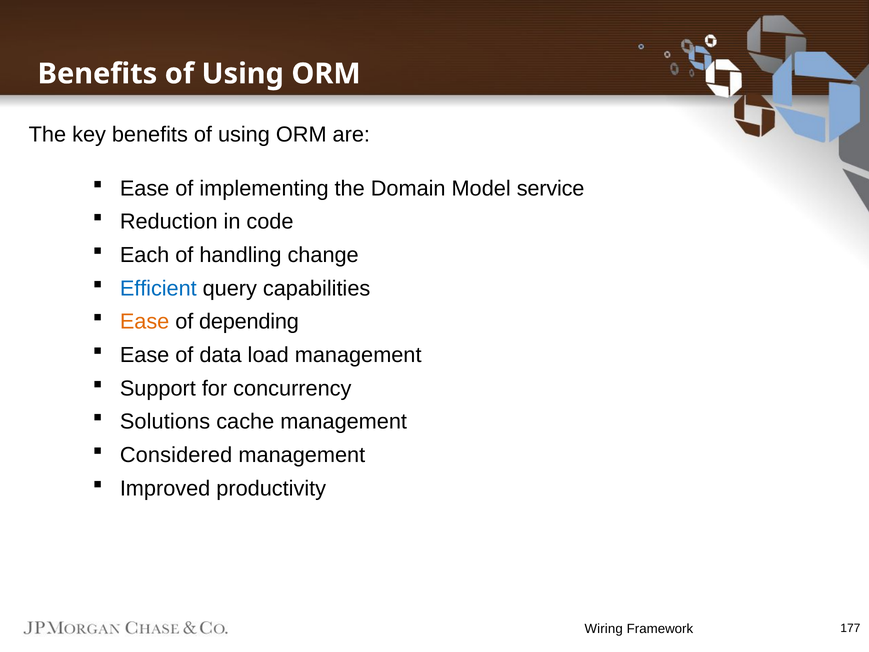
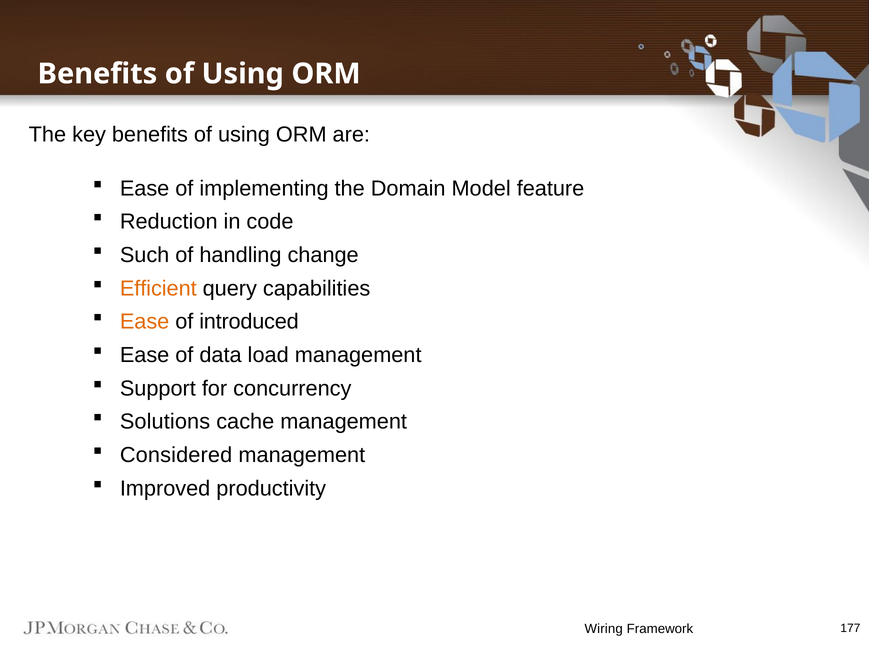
service: service -> feature
Each: Each -> Such
Efficient colour: blue -> orange
depending: depending -> introduced
